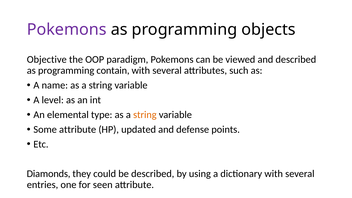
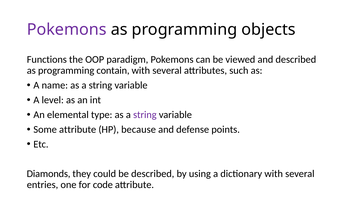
Objective: Objective -> Functions
string at (145, 115) colour: orange -> purple
updated: updated -> because
seen: seen -> code
